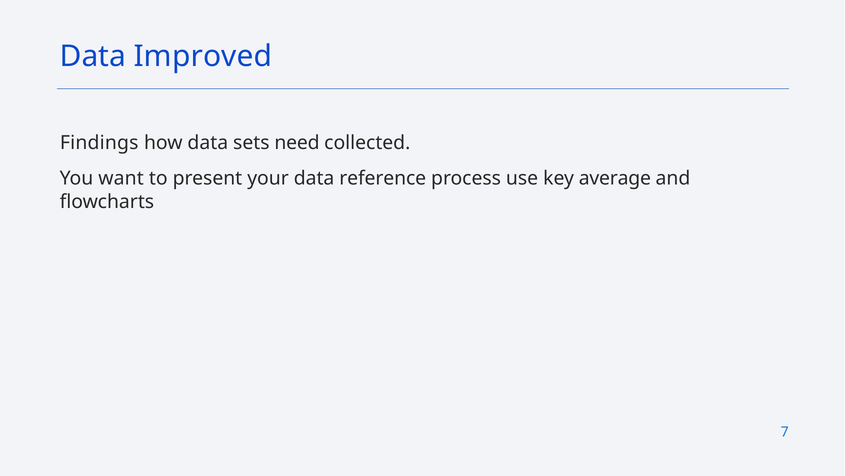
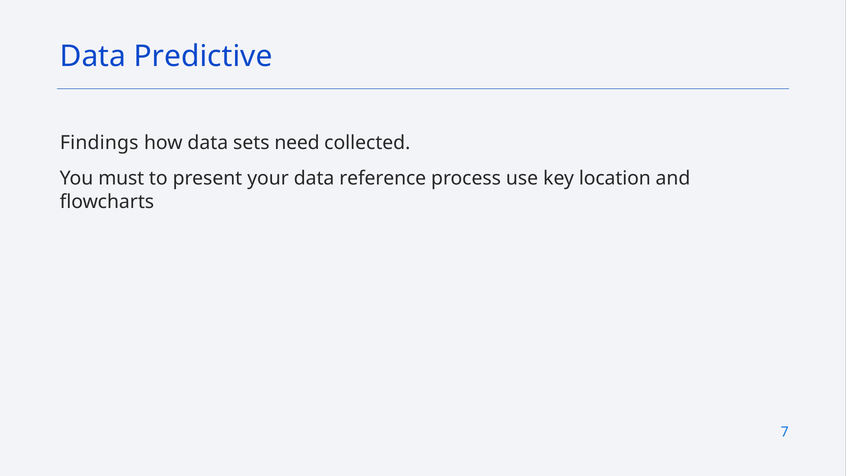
Improved: Improved -> Predictive
want: want -> must
average: average -> location
